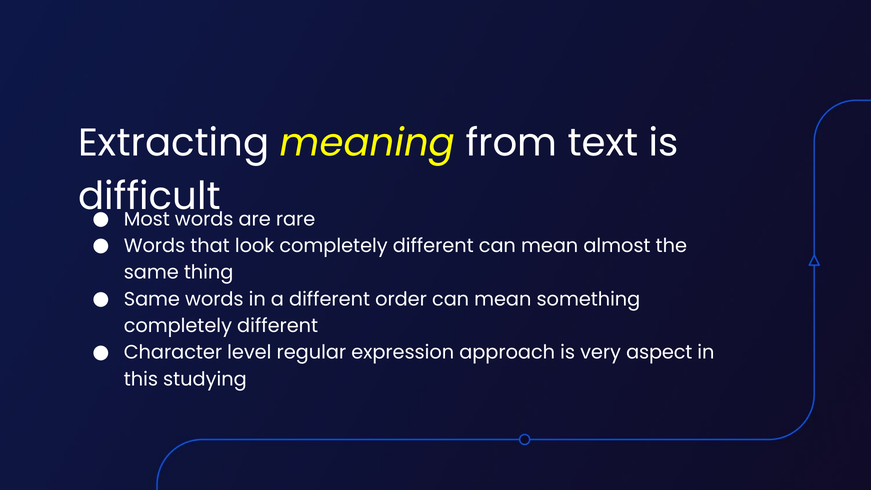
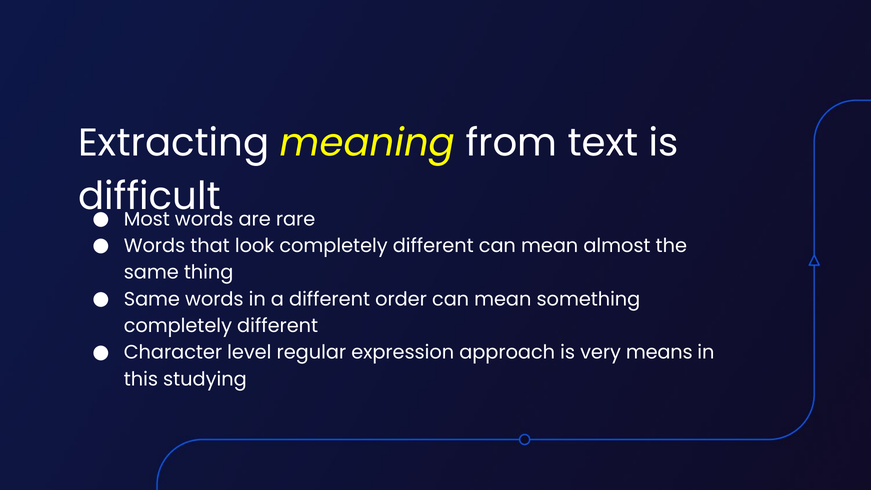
aspect: aspect -> means
